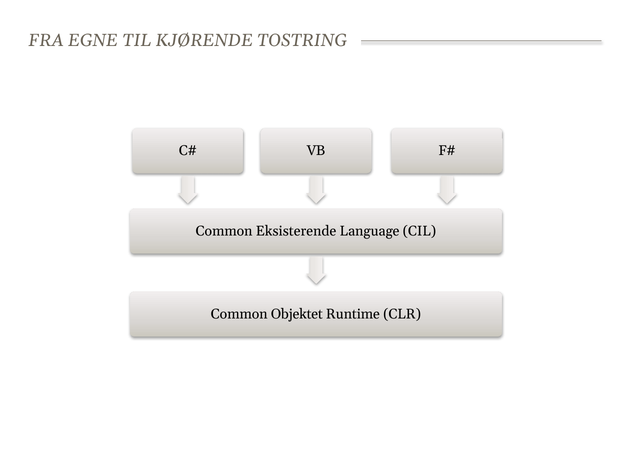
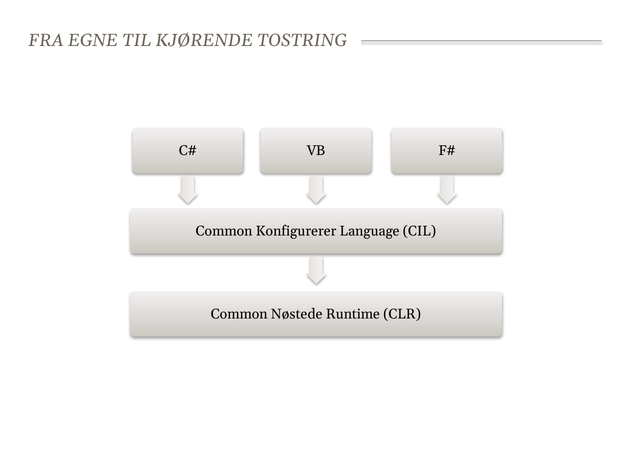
Eksisterende: Eksisterende -> Konfigurerer
Objektet: Objektet -> Nøstede
